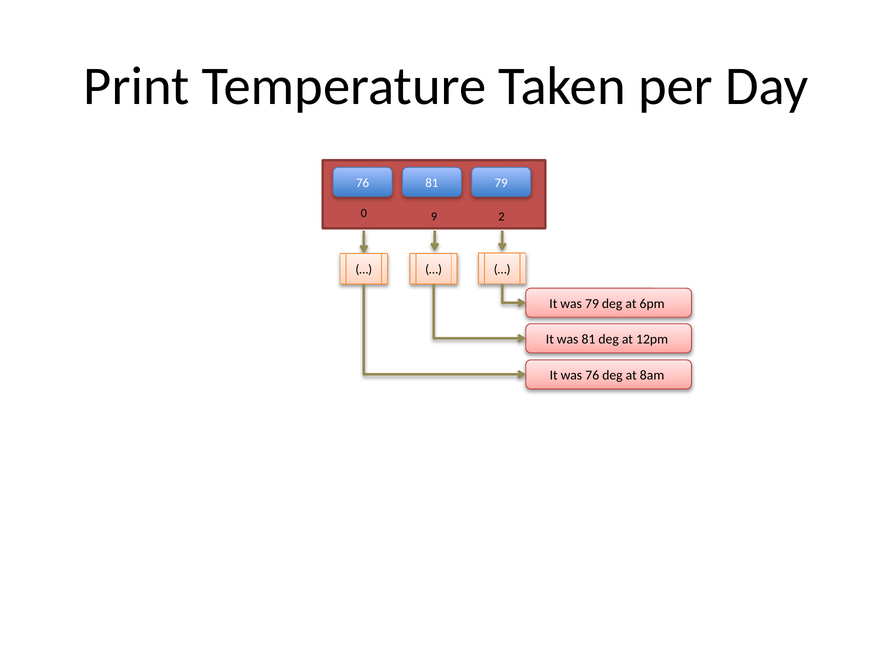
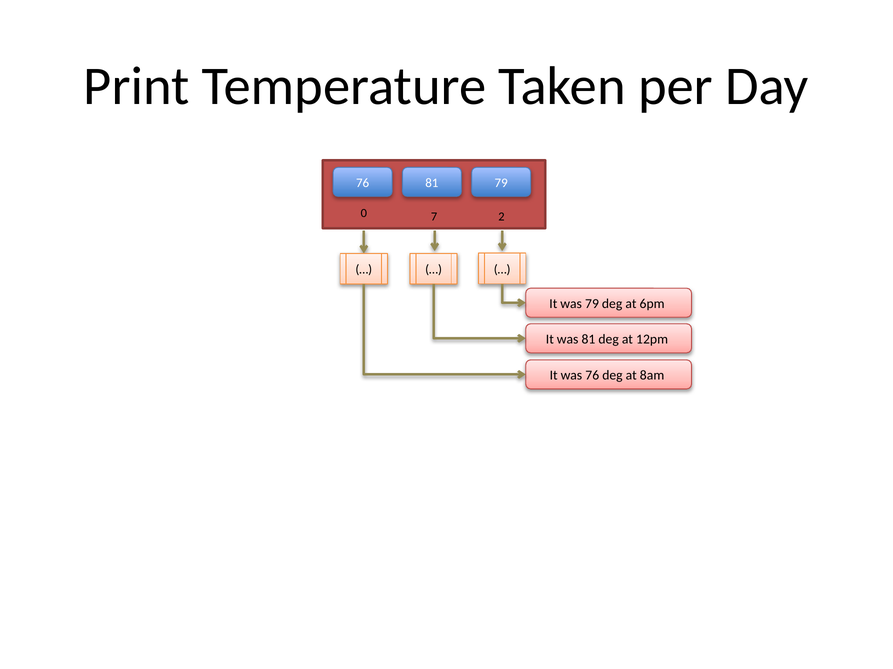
9: 9 -> 7
